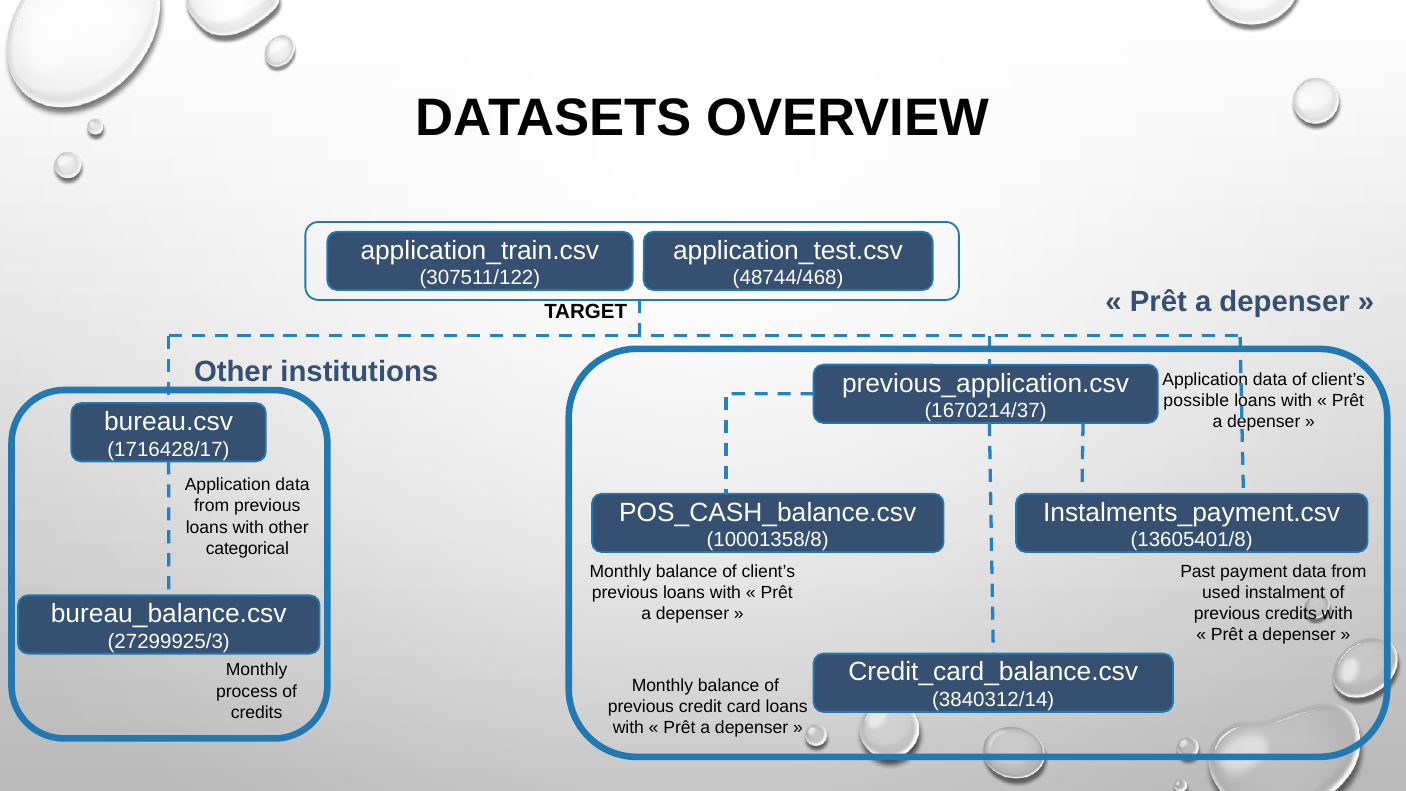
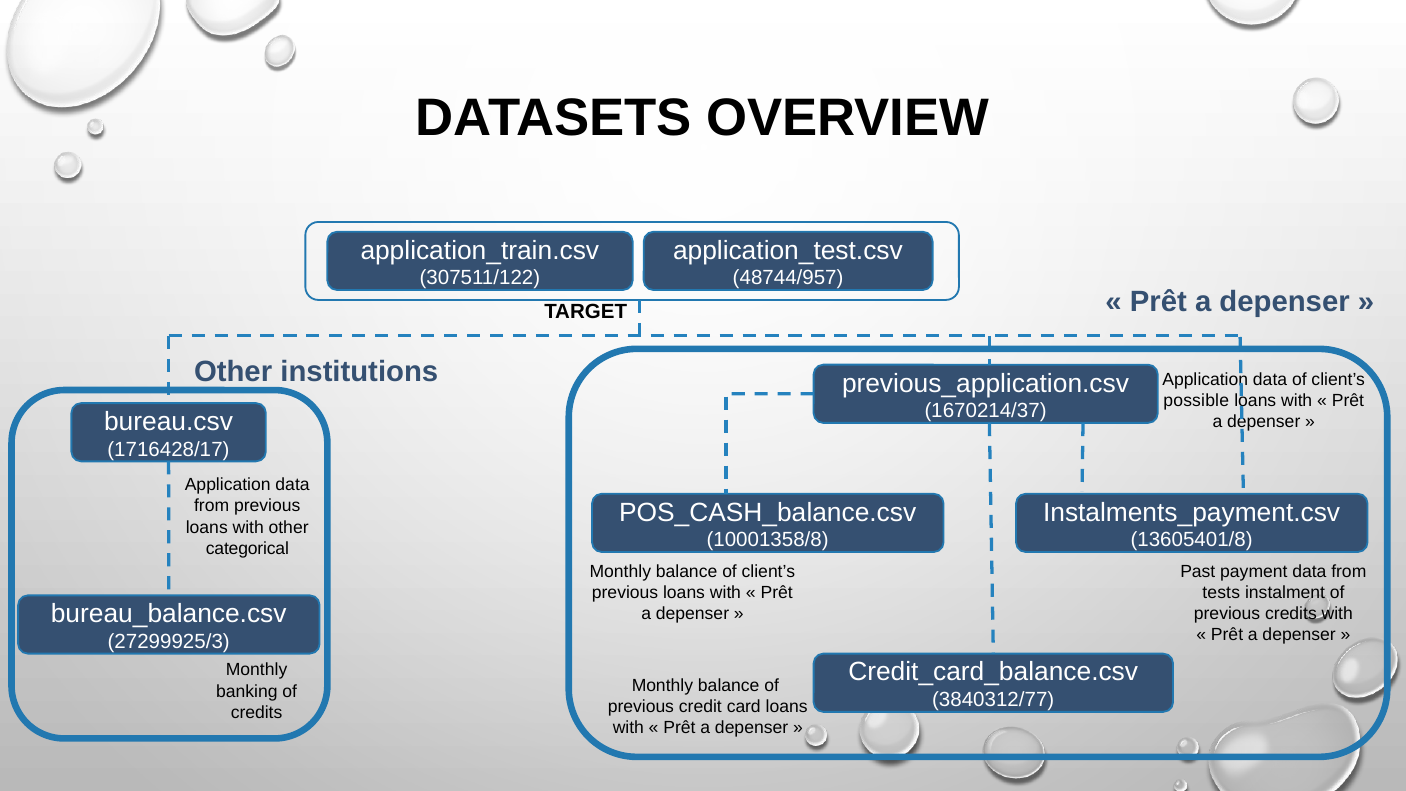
48744/468: 48744/468 -> 48744/957
used: used -> tests
process: process -> banking
3840312/14: 3840312/14 -> 3840312/77
